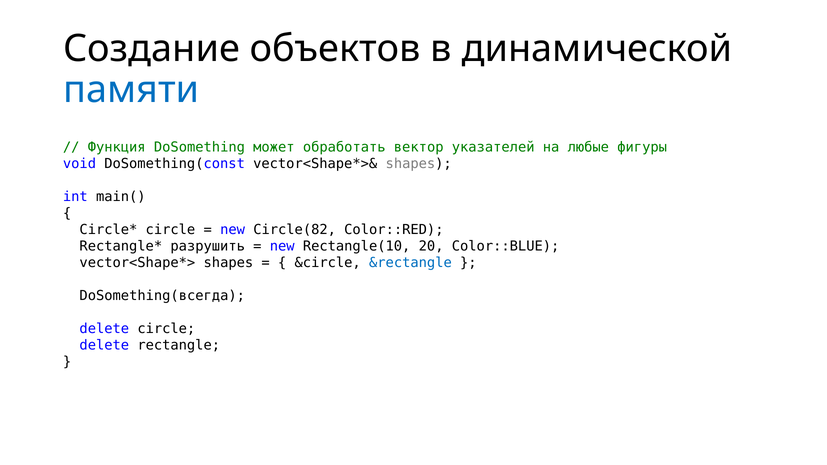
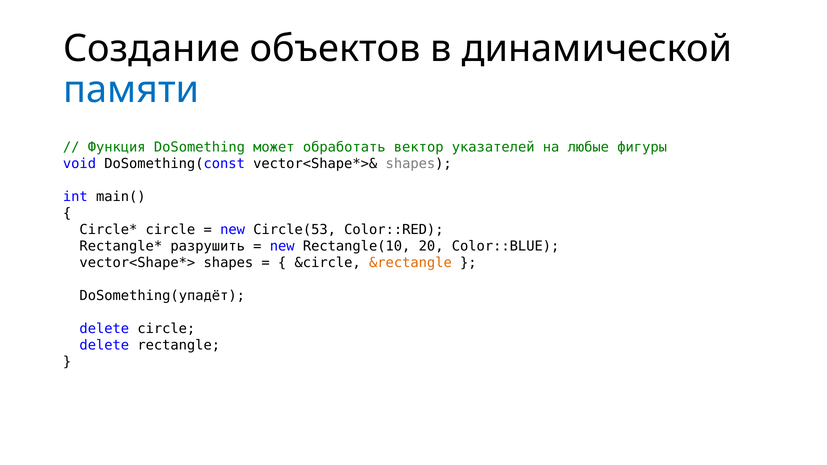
Circle(82: Circle(82 -> Circle(53
&rectangle colour: blue -> orange
DoSomething(всегда: DoSomething(всегда -> DoSomething(упадёт
